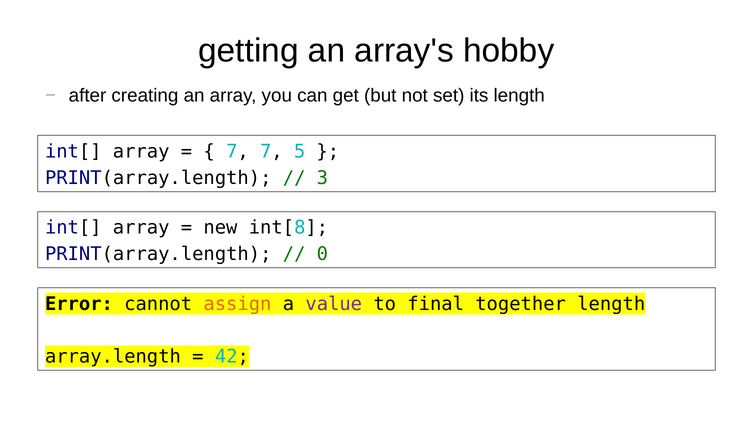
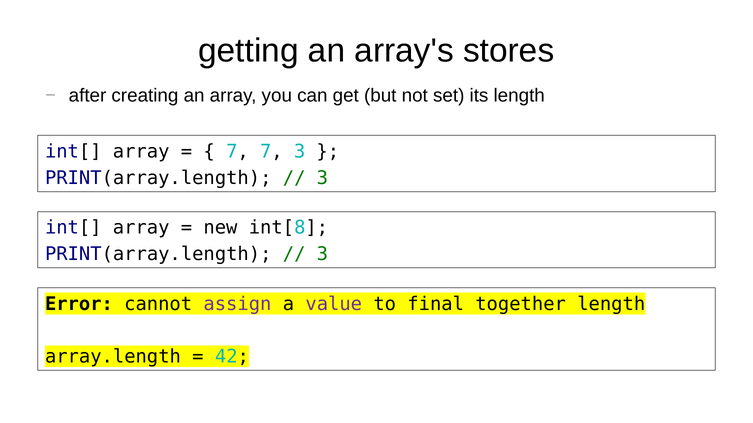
hobby: hobby -> stores
7 5: 5 -> 3
0 at (322, 254): 0 -> 3
assign colour: orange -> purple
